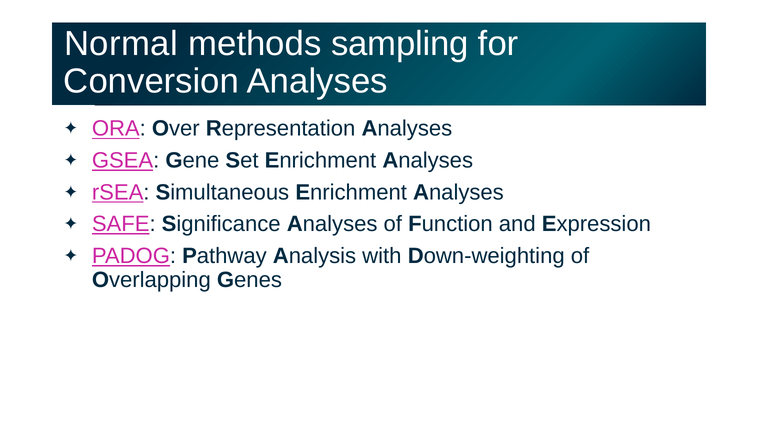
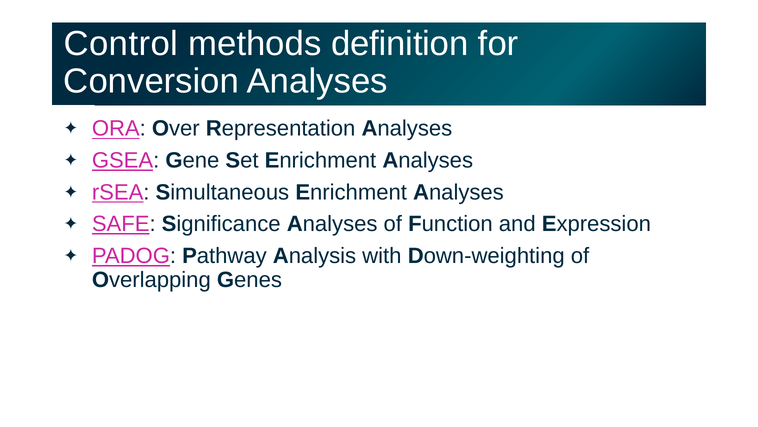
Normal: Normal -> Control
sampling: sampling -> definition
